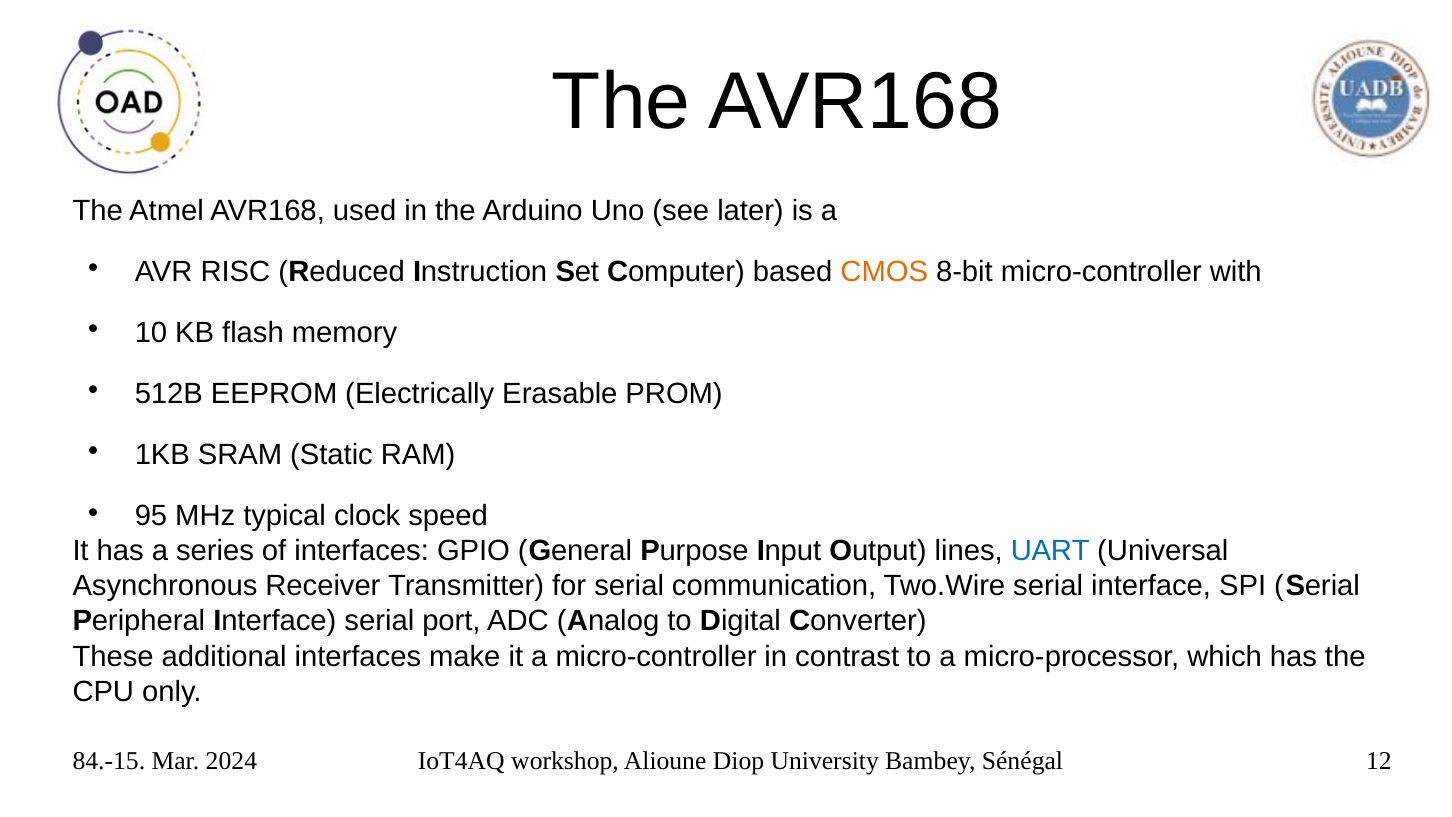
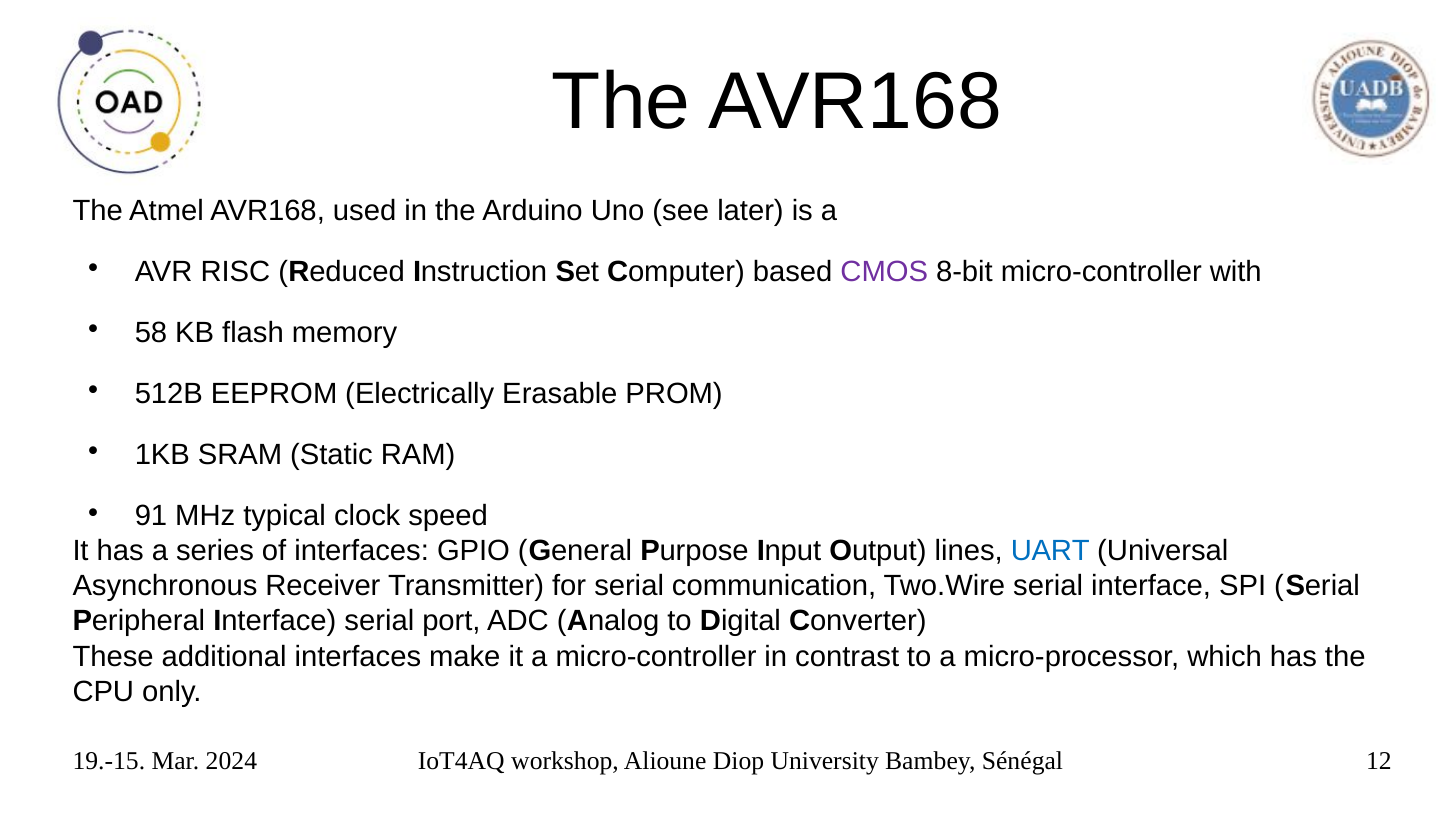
CMOS colour: orange -> purple
10: 10 -> 58
95: 95 -> 91
84.-15: 84.-15 -> 19.-15
